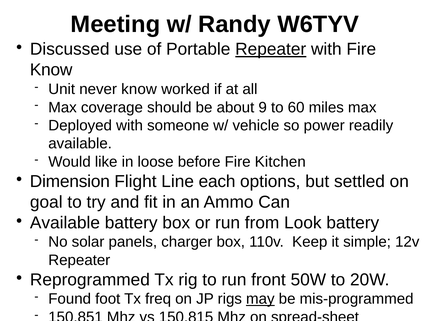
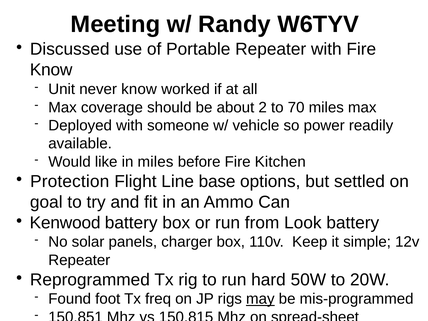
Repeater at (271, 49) underline: present -> none
9: 9 -> 2
60: 60 -> 70
in loose: loose -> miles
Dimension: Dimension -> Protection
each: each -> base
Available at (65, 223): Available -> Kenwood
front: front -> hard
